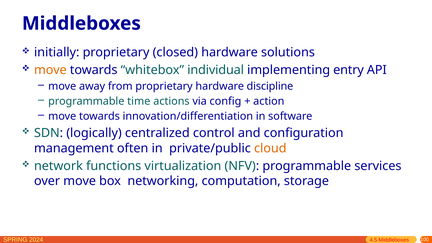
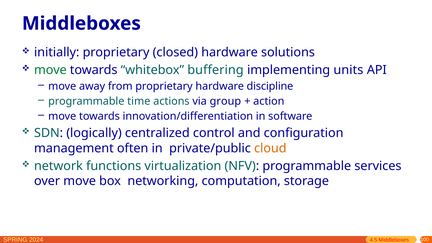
move at (50, 70) colour: orange -> green
individual: individual -> buffering
entry: entry -> units
config: config -> group
